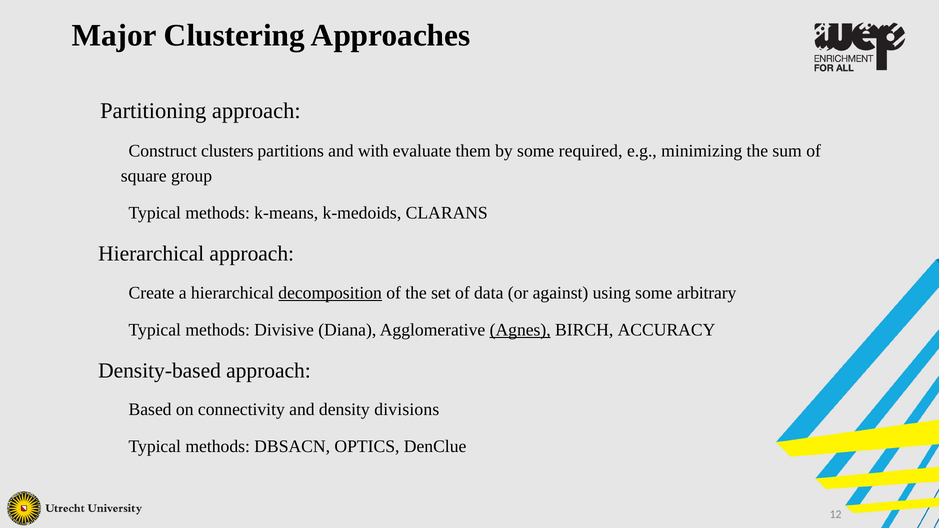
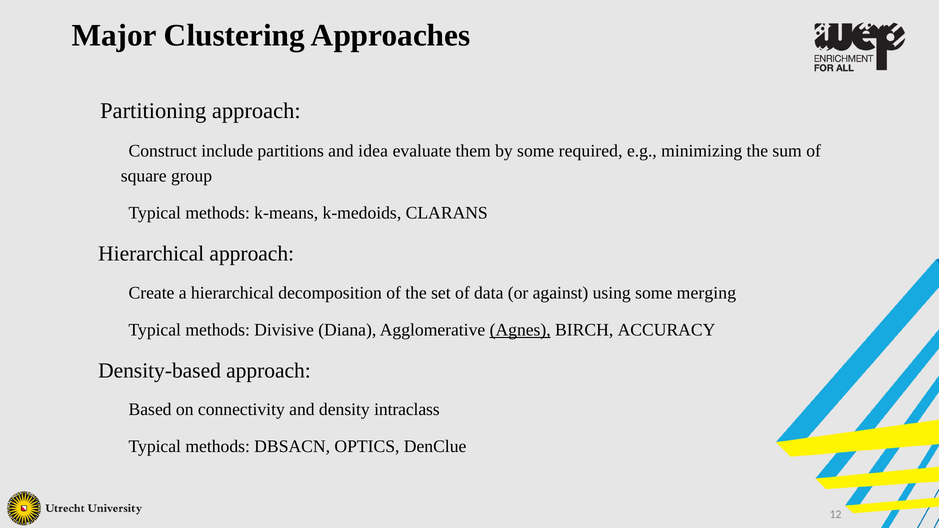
clusters: clusters -> include
with: with -> idea
decomposition underline: present -> none
arbitrary: arbitrary -> merging
divisions: divisions -> intraclass
